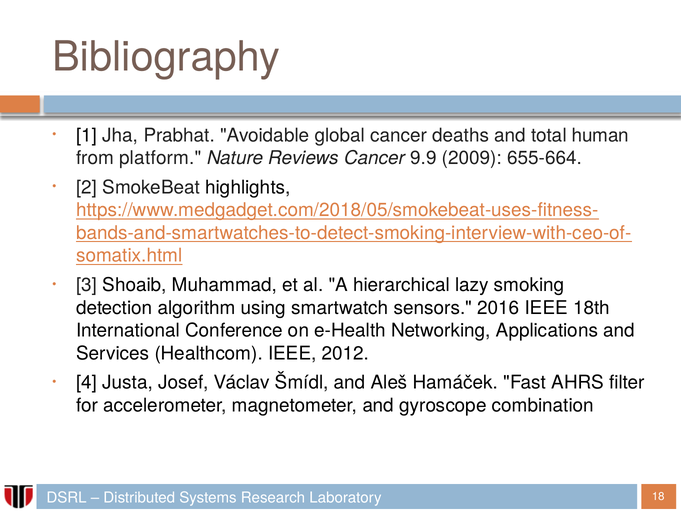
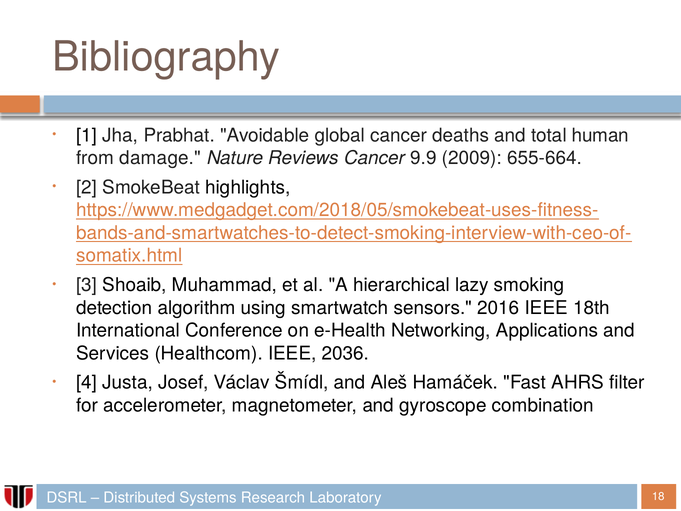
platform: platform -> damage
2012: 2012 -> 2036
